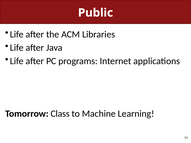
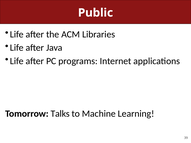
Class: Class -> Talks
